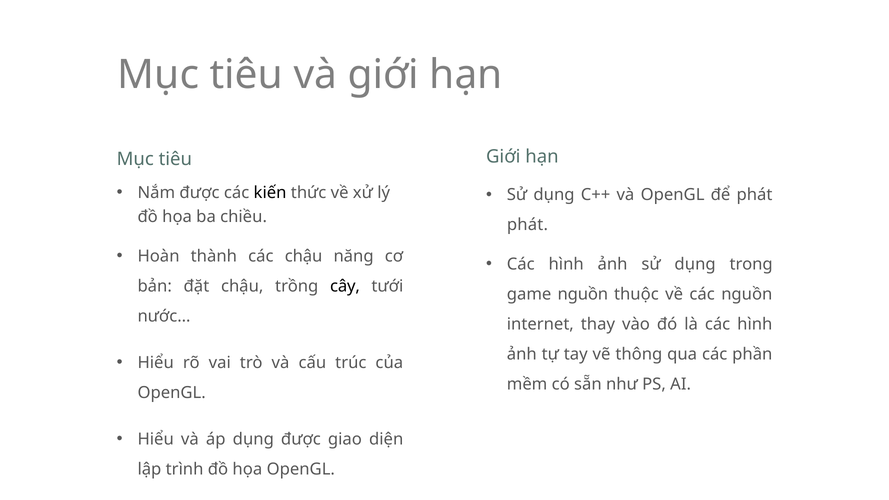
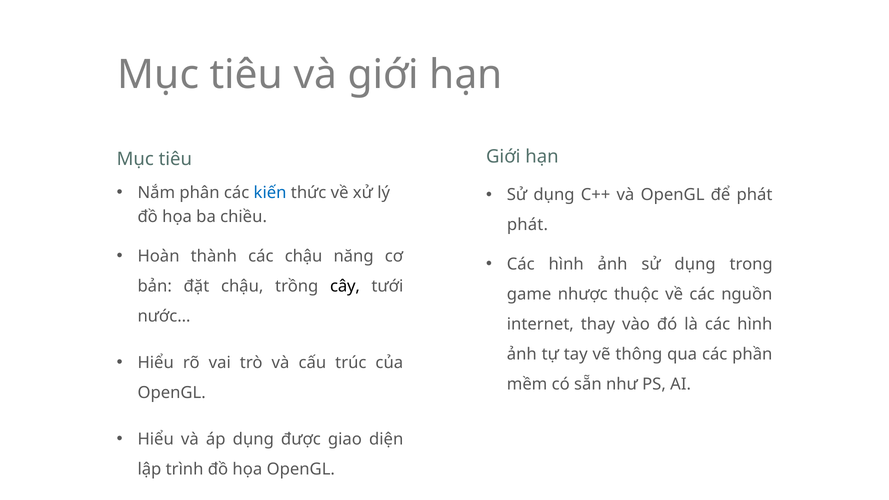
Nắm được: được -> phân
kiến colour: black -> blue
game nguồn: nguồn -> nhược
